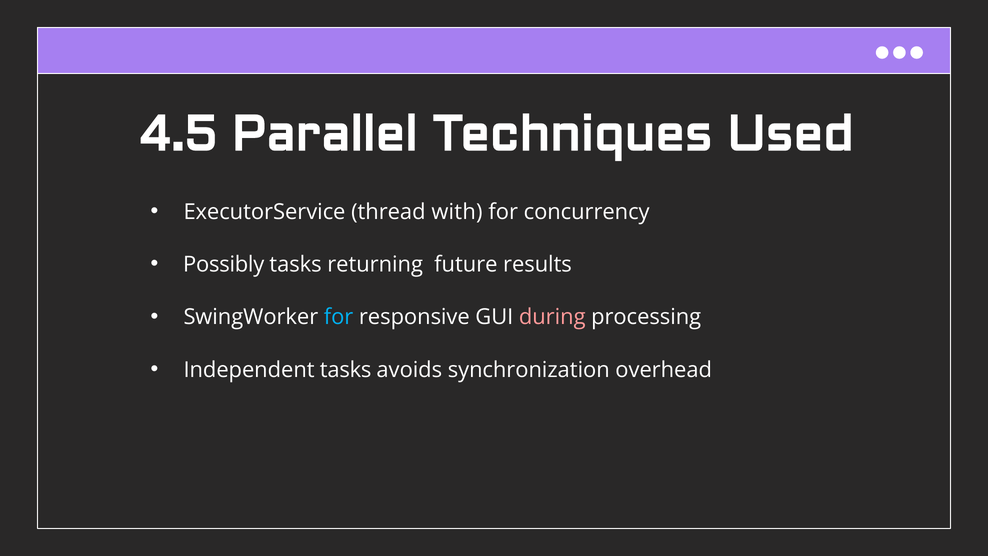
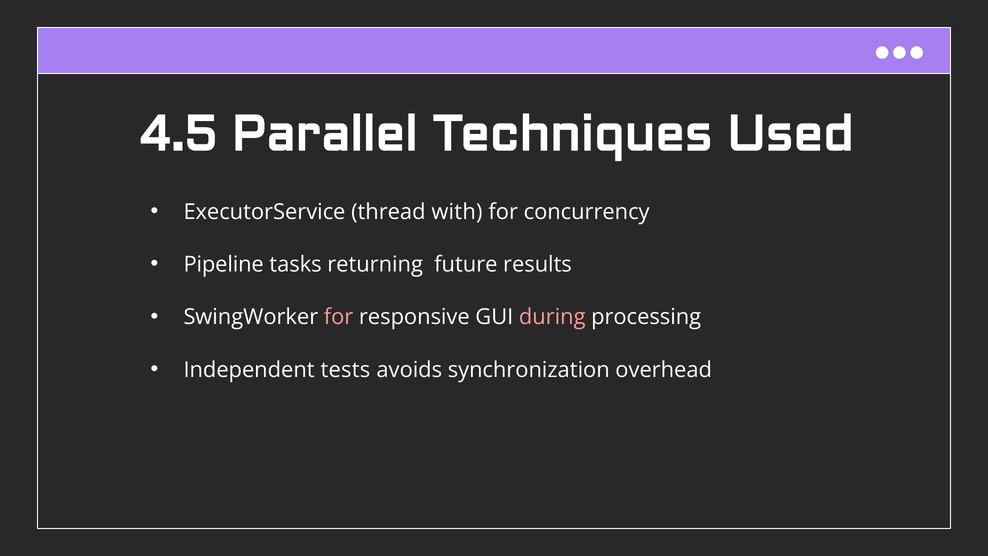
Possibly: Possibly -> Pipeline
for at (339, 317) colour: light blue -> pink
Independent tasks: tasks -> tests
